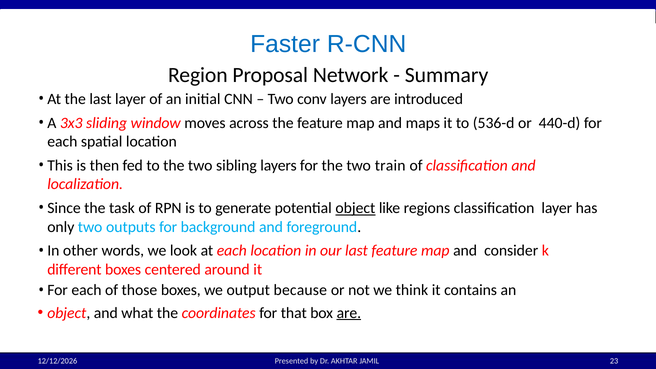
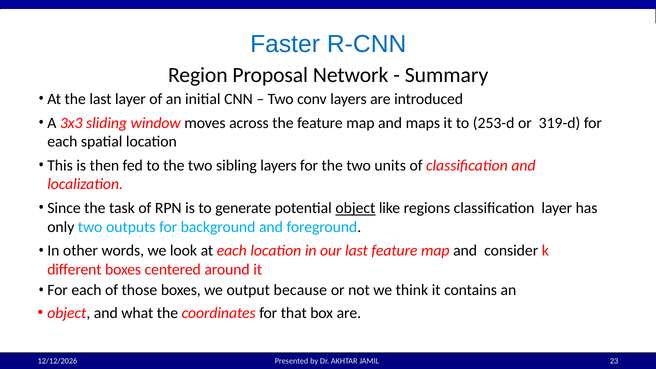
536-d: 536-d -> 253-d
440-d: 440-d -> 319-d
train: train -> units
are at (349, 313) underline: present -> none
